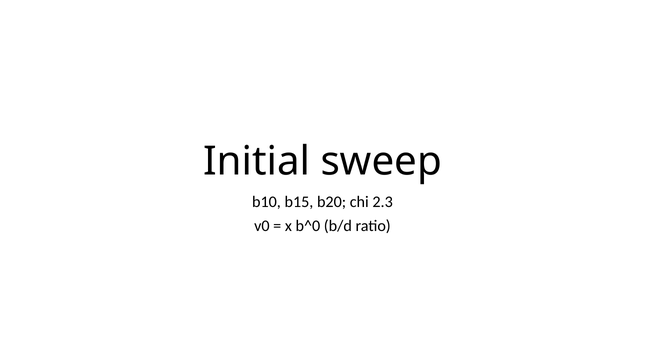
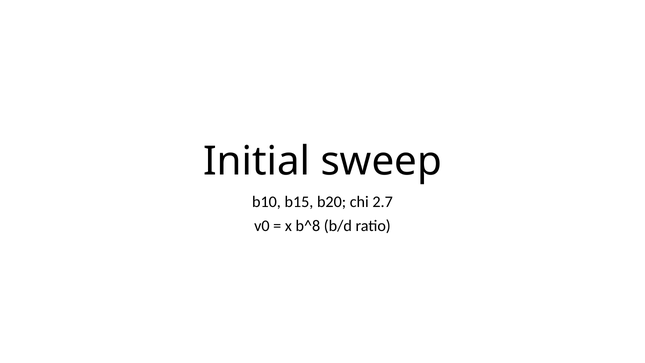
2.3: 2.3 -> 2.7
b^0: b^0 -> b^8
